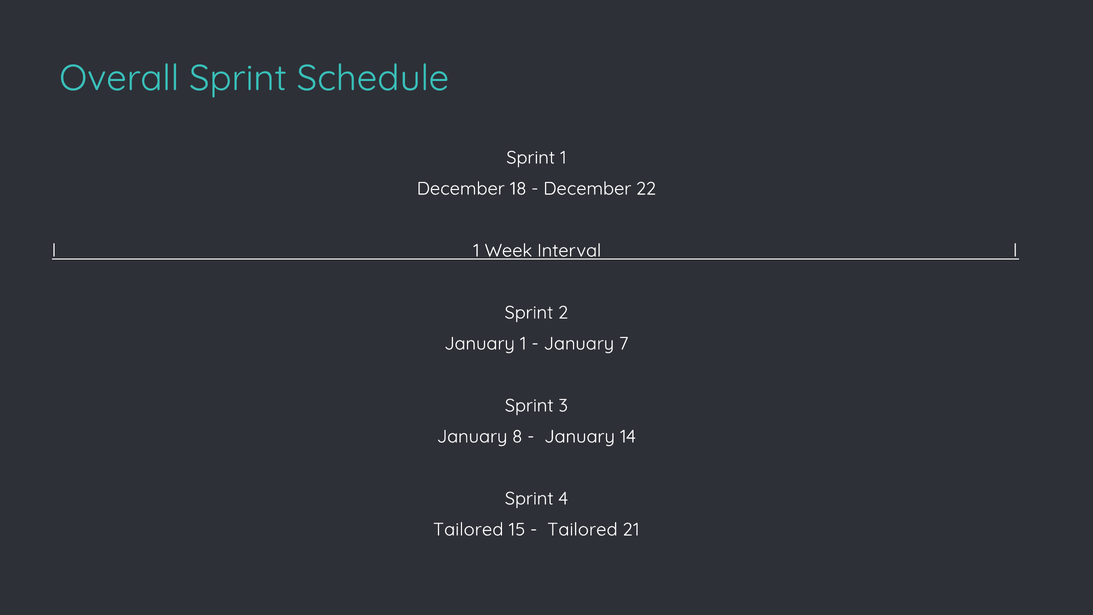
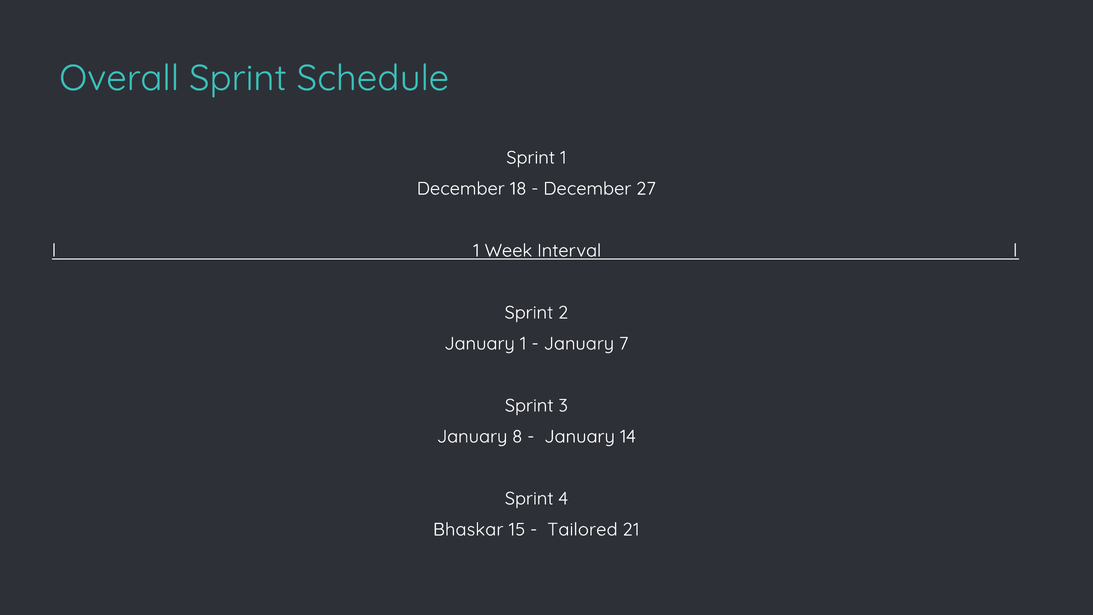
22: 22 -> 27
Tailored at (468, 529): Tailored -> Bhaskar
